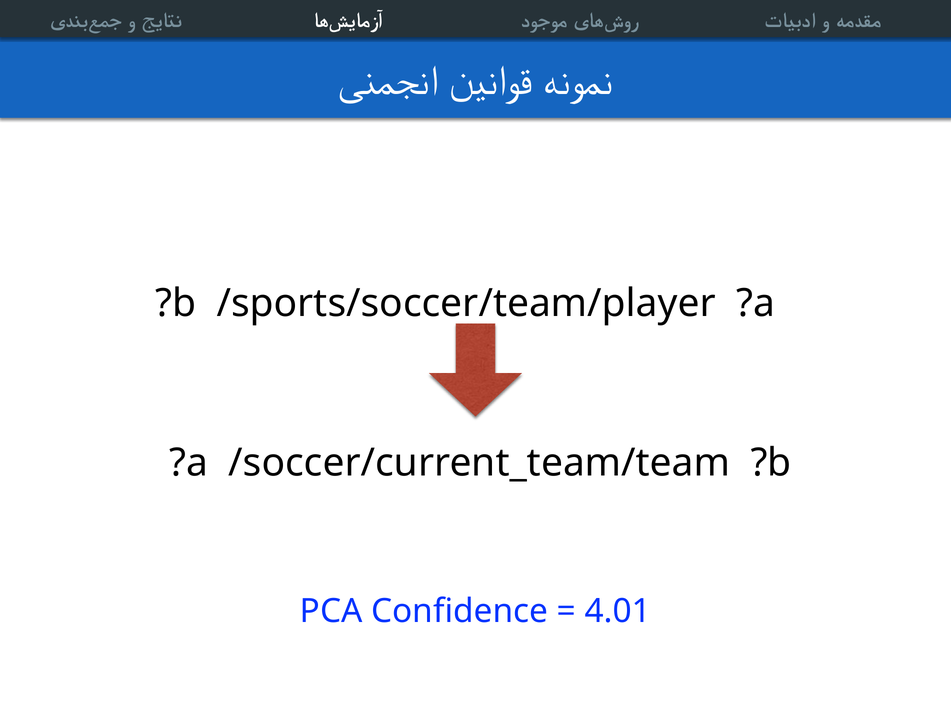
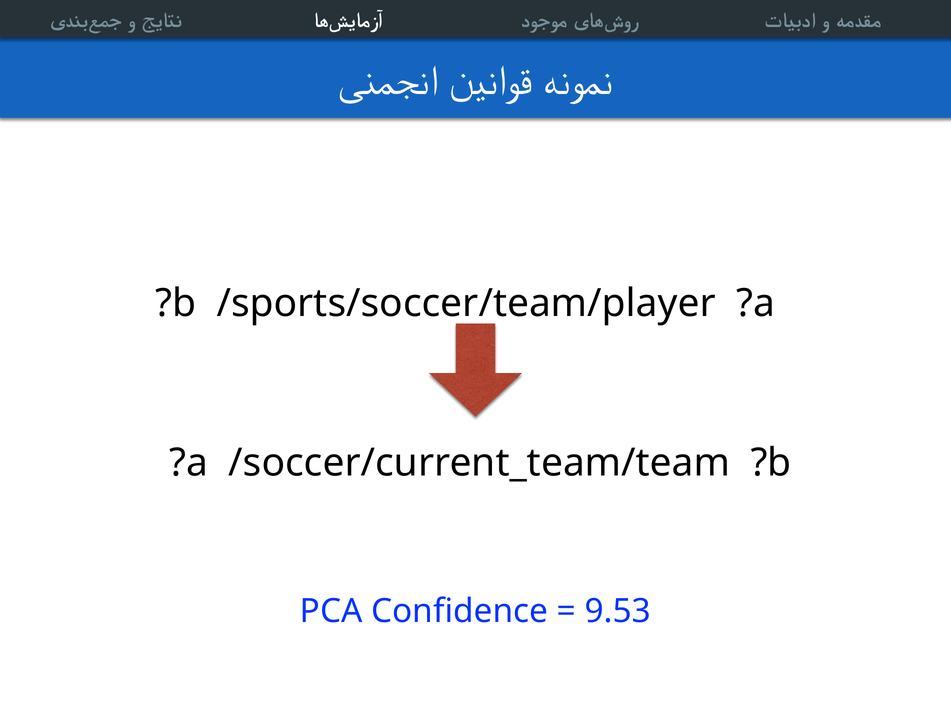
4.01: 4.01 -> 9.53
